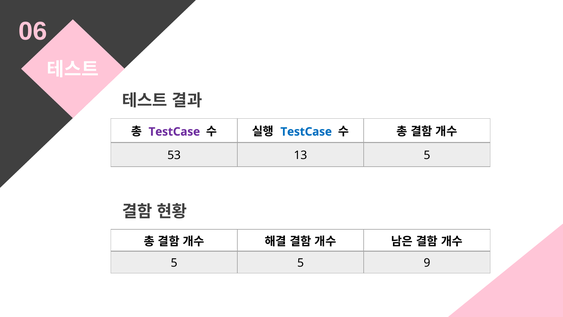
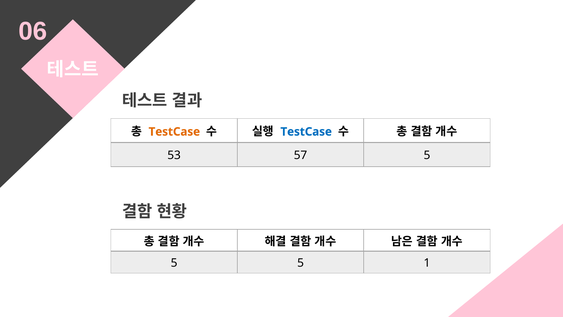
TestCase at (174, 132) colour: purple -> orange
13: 13 -> 57
9: 9 -> 1
